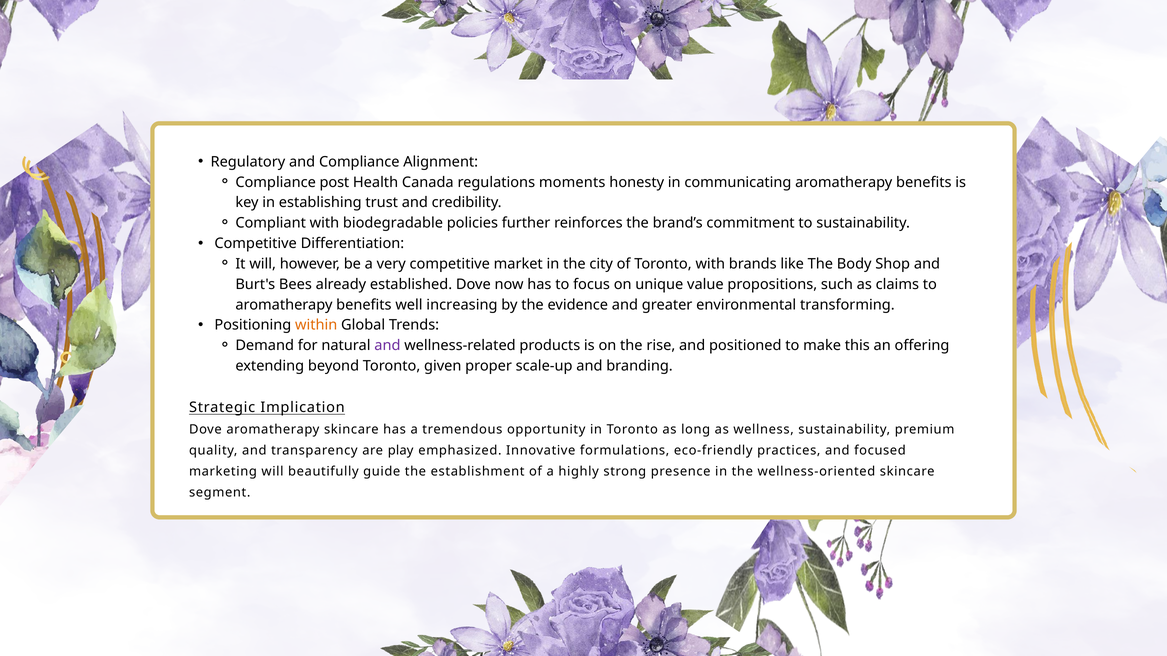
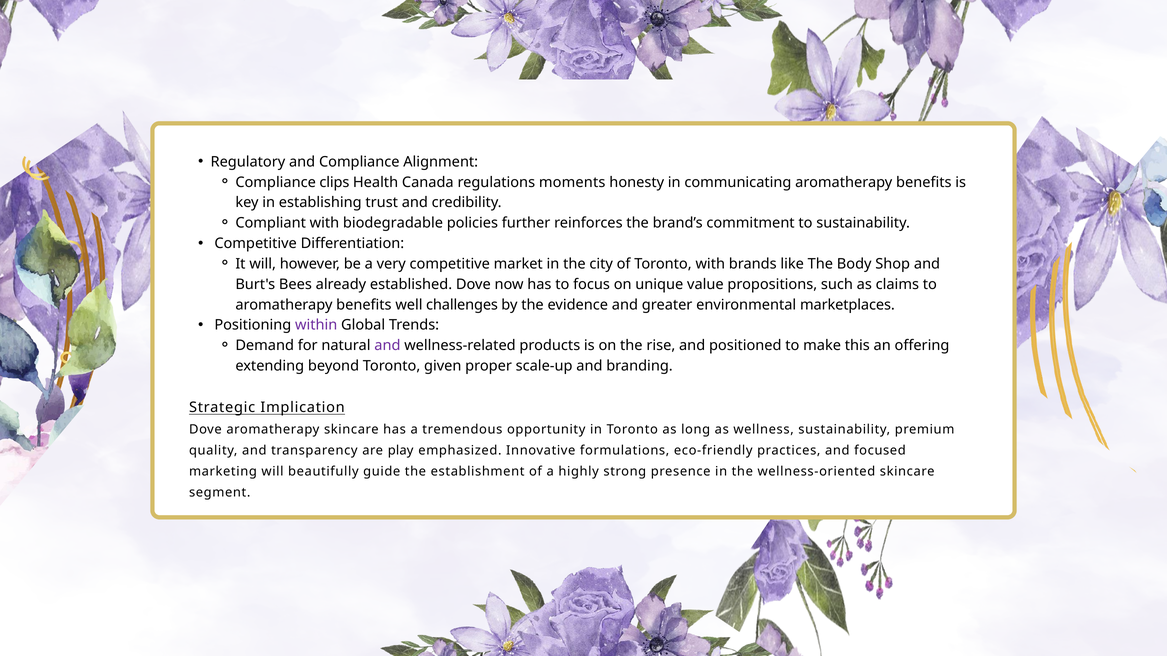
post: post -> clips
increasing: increasing -> challenges
transforming: transforming -> marketplaces
within colour: orange -> purple
